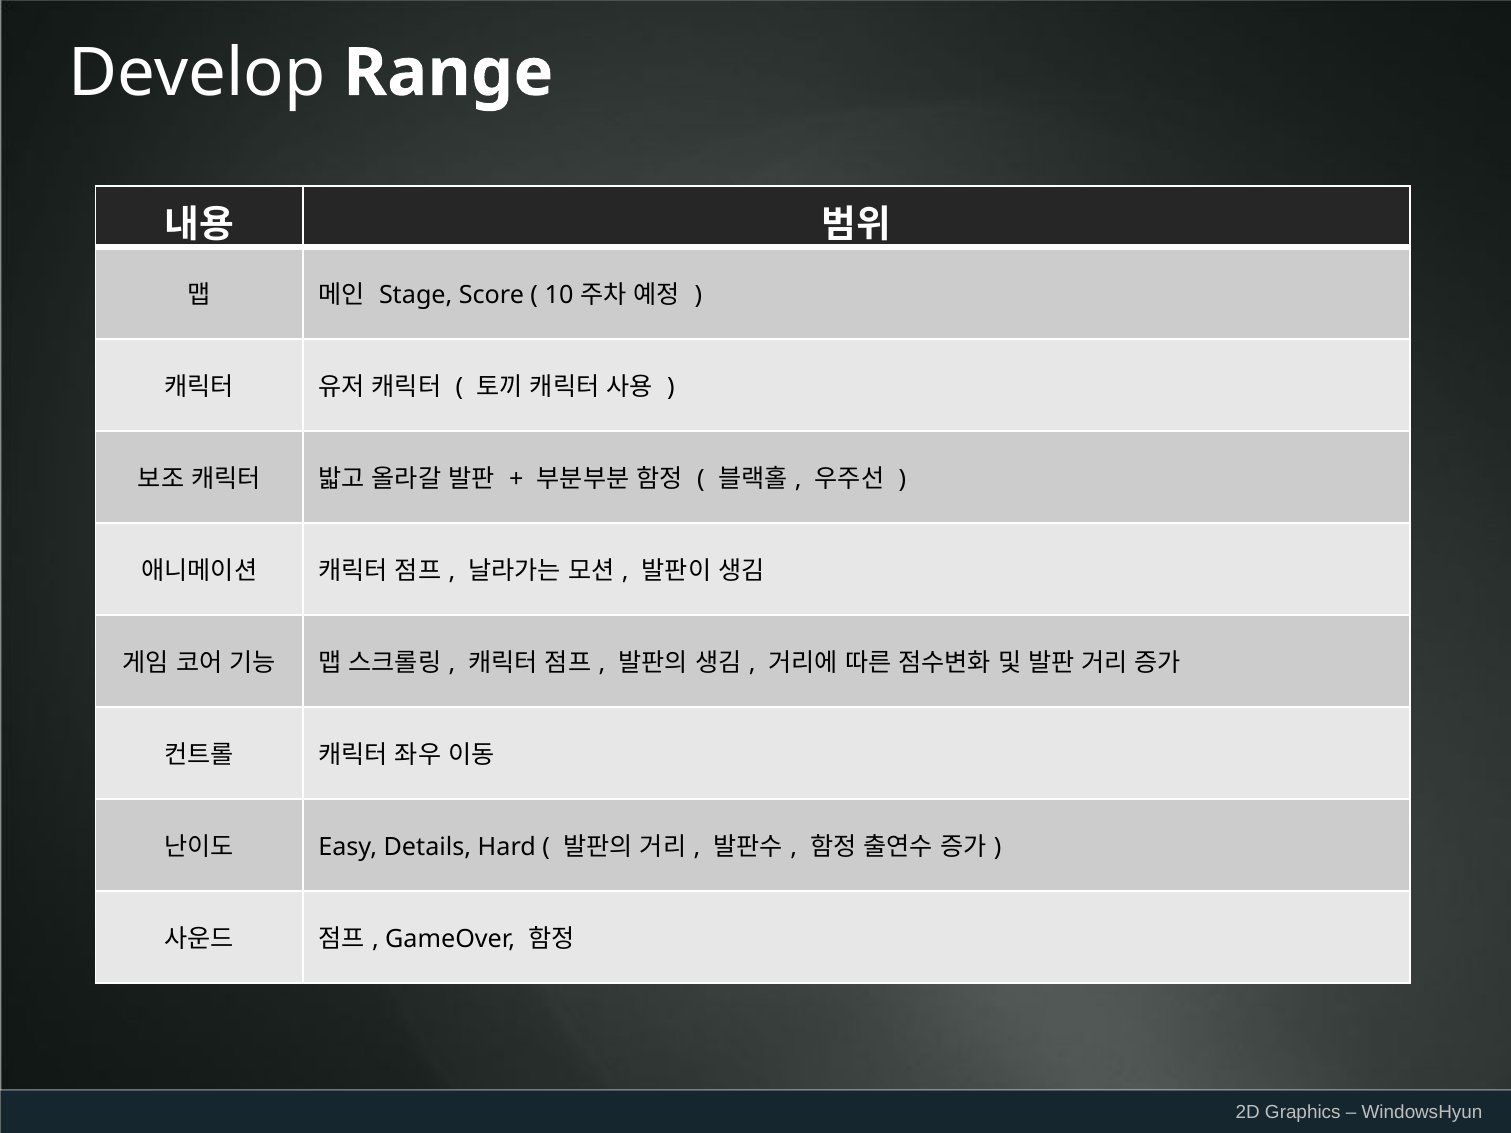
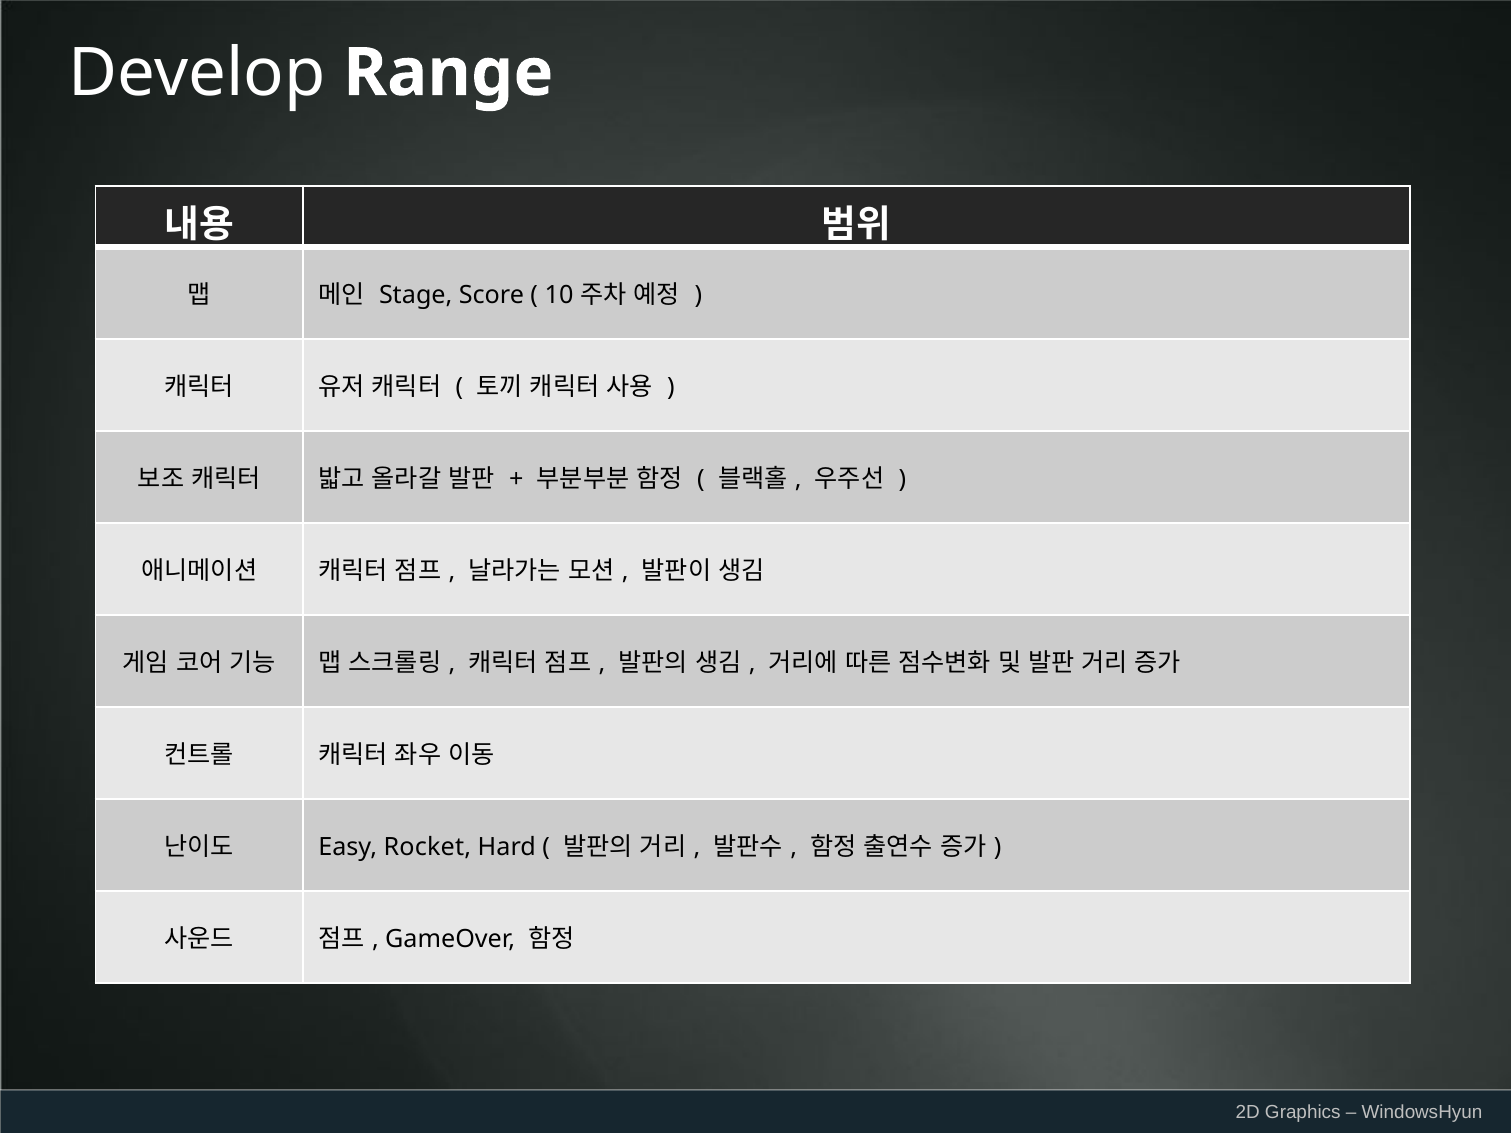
Details: Details -> Rocket
